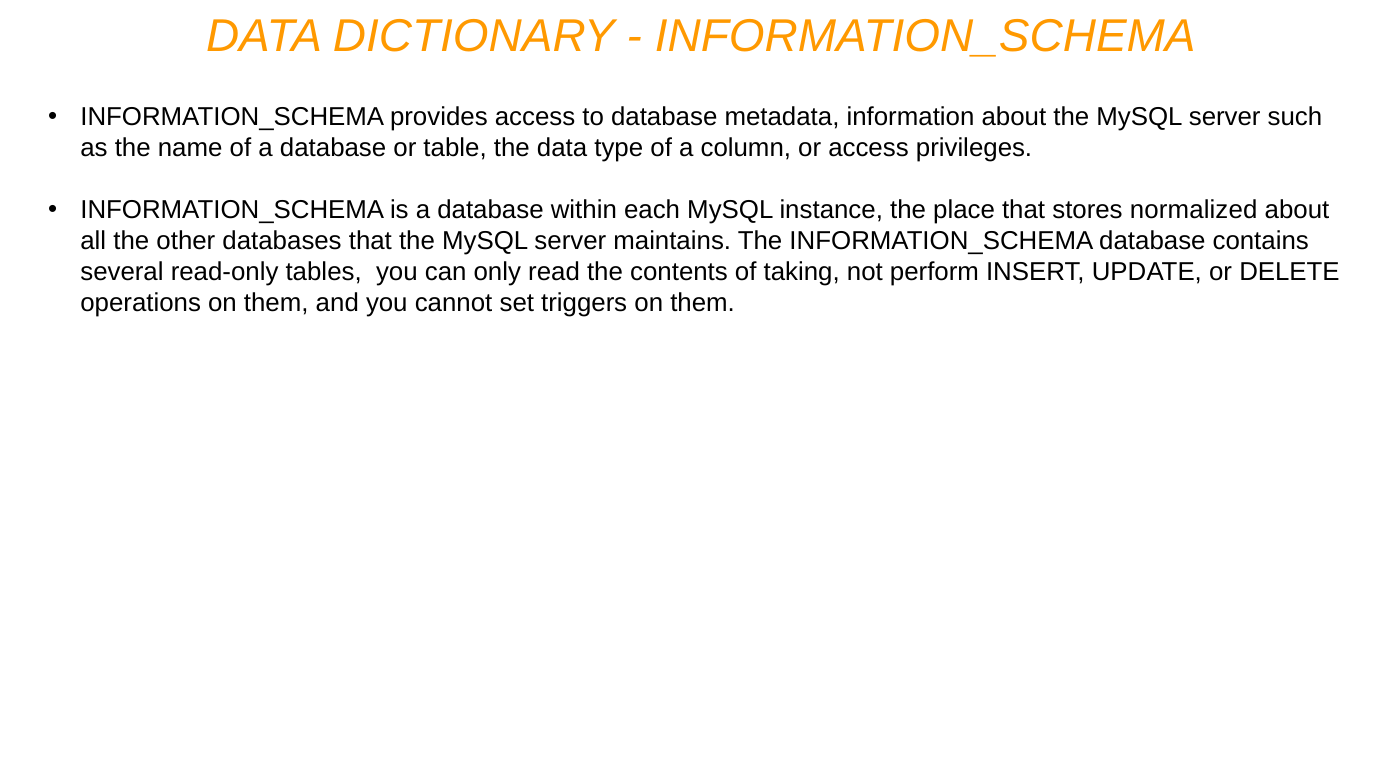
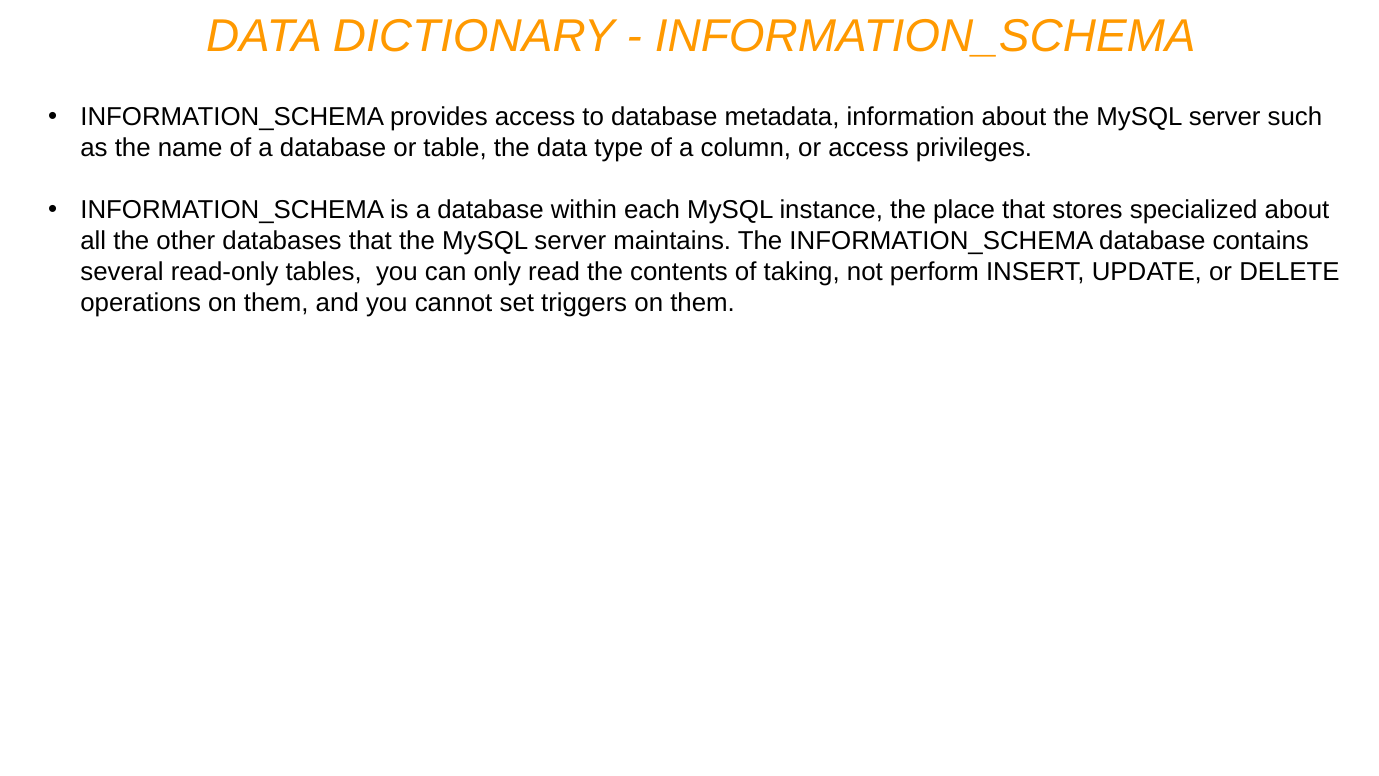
normalized: normalized -> specialized
